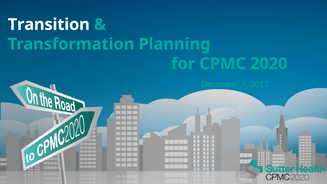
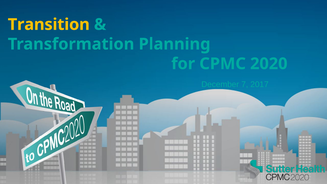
Transition colour: white -> yellow
